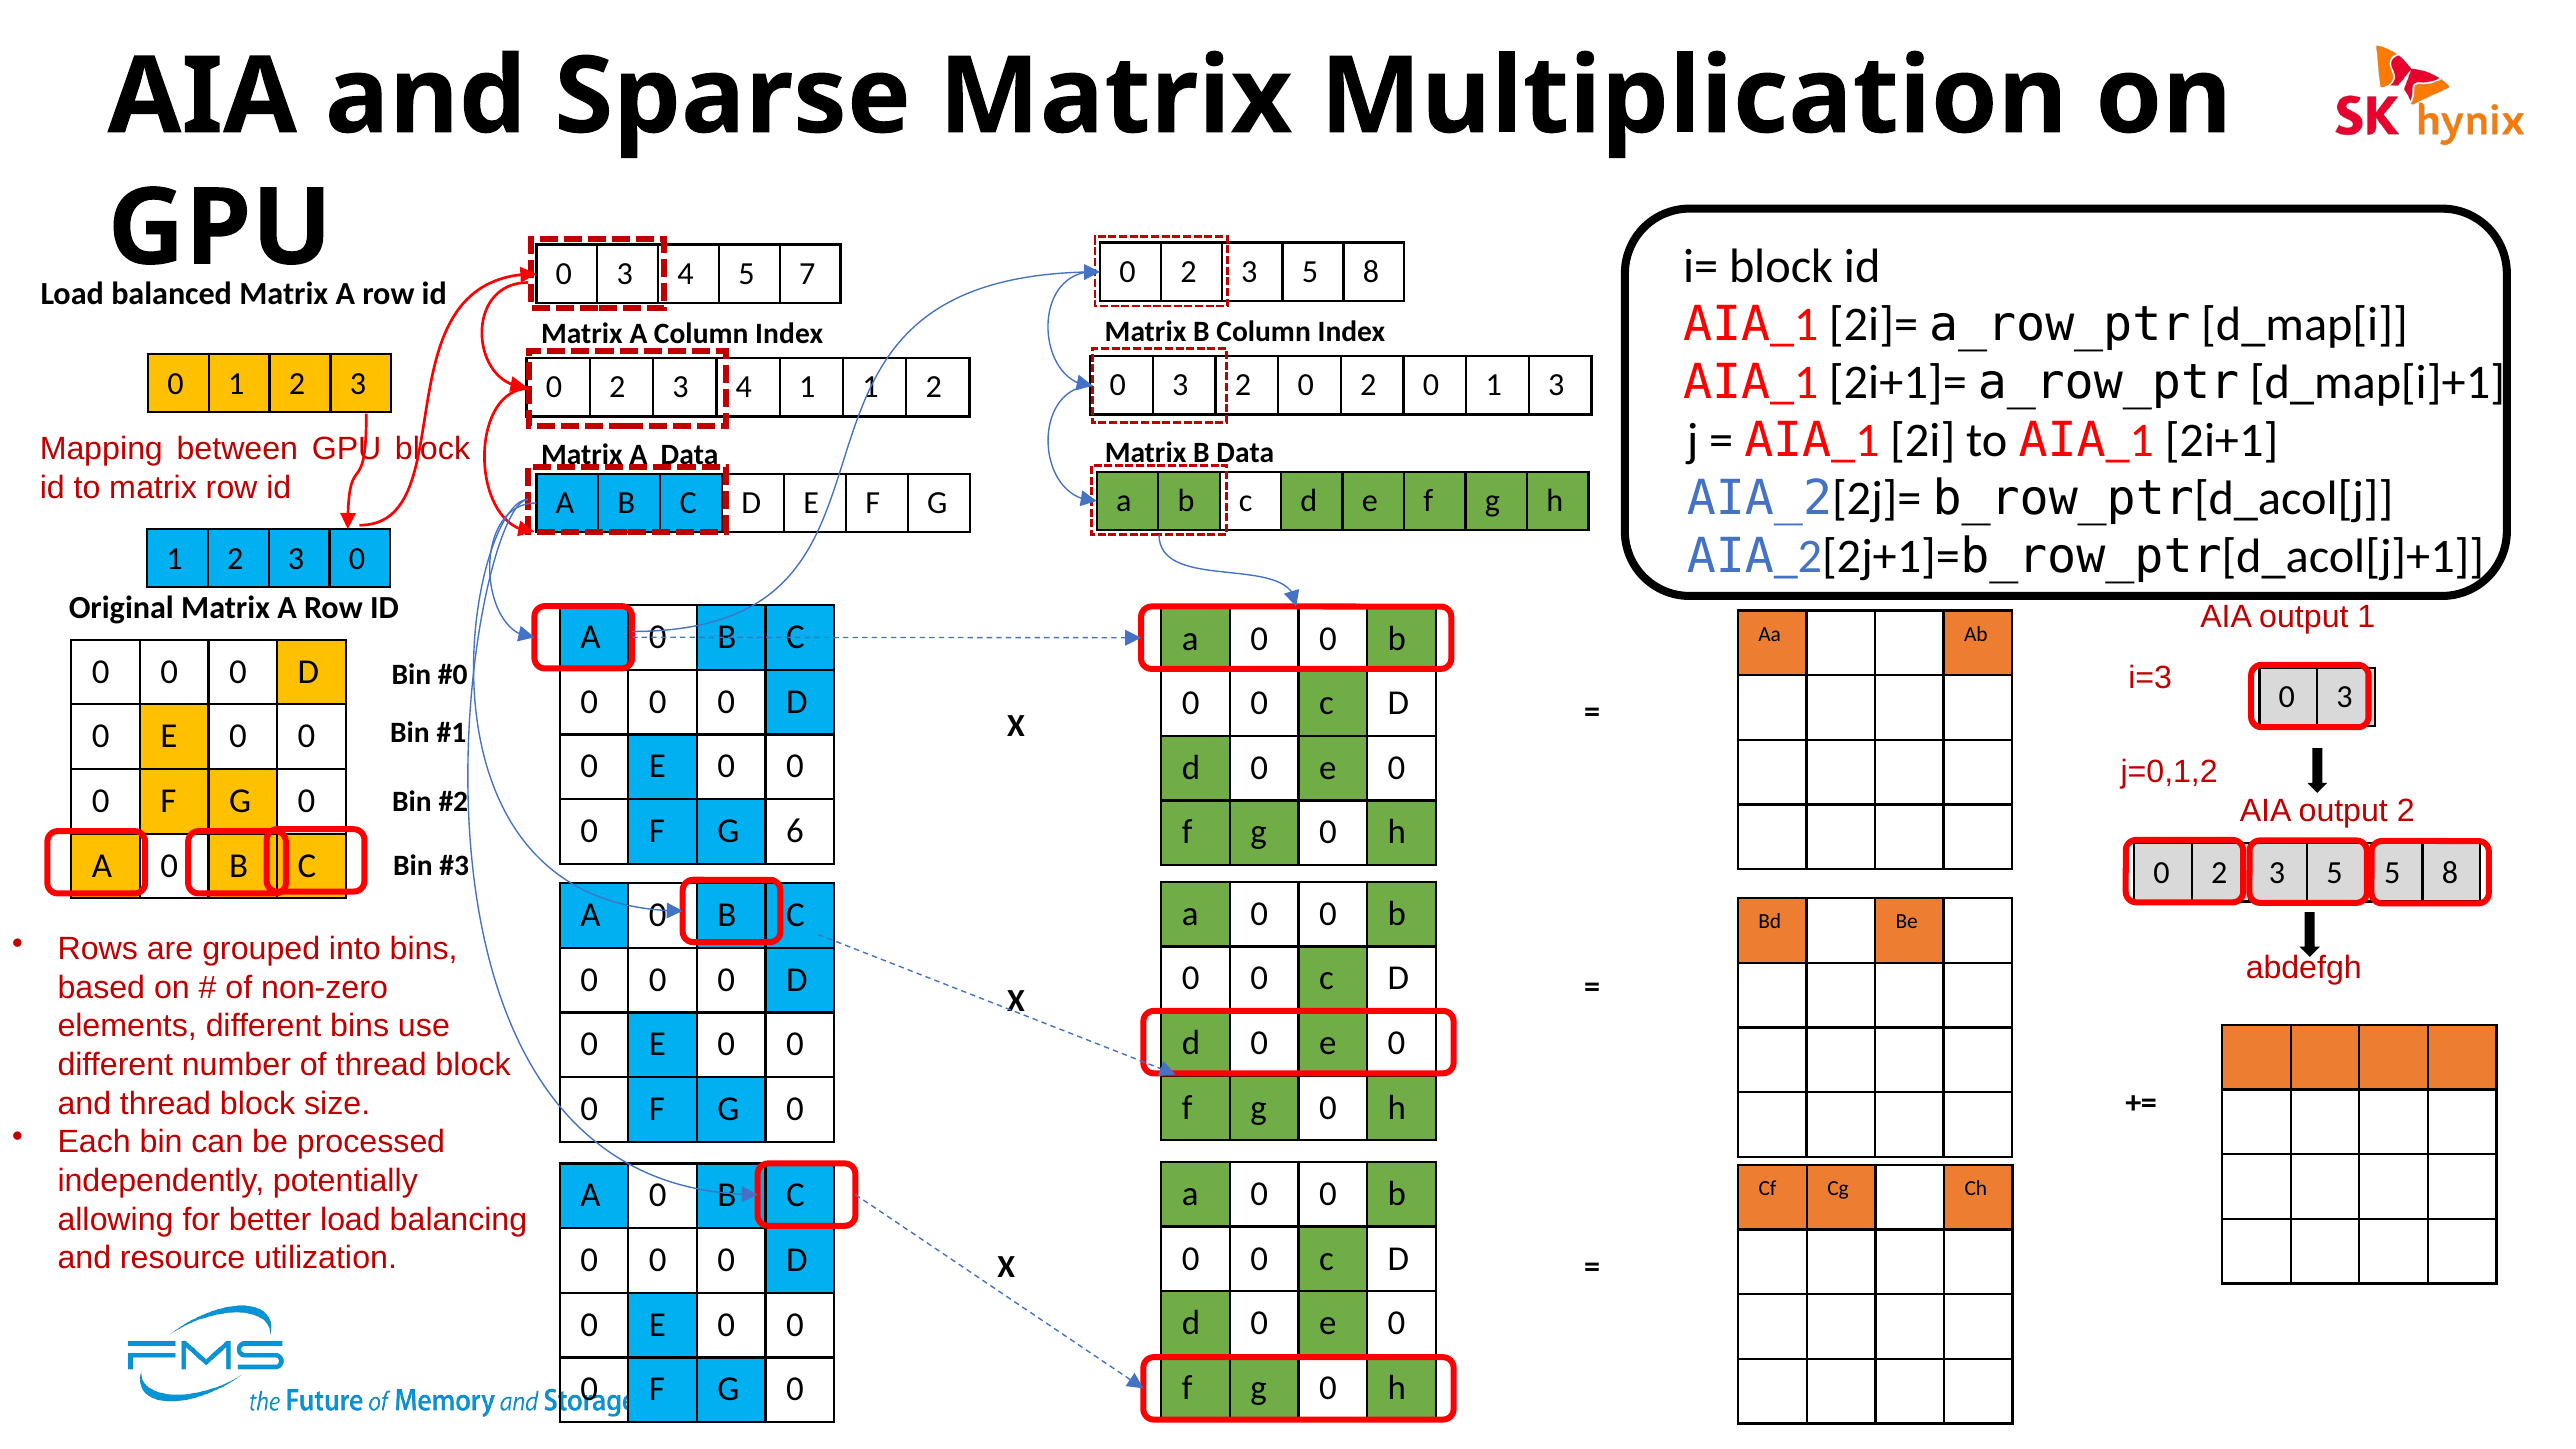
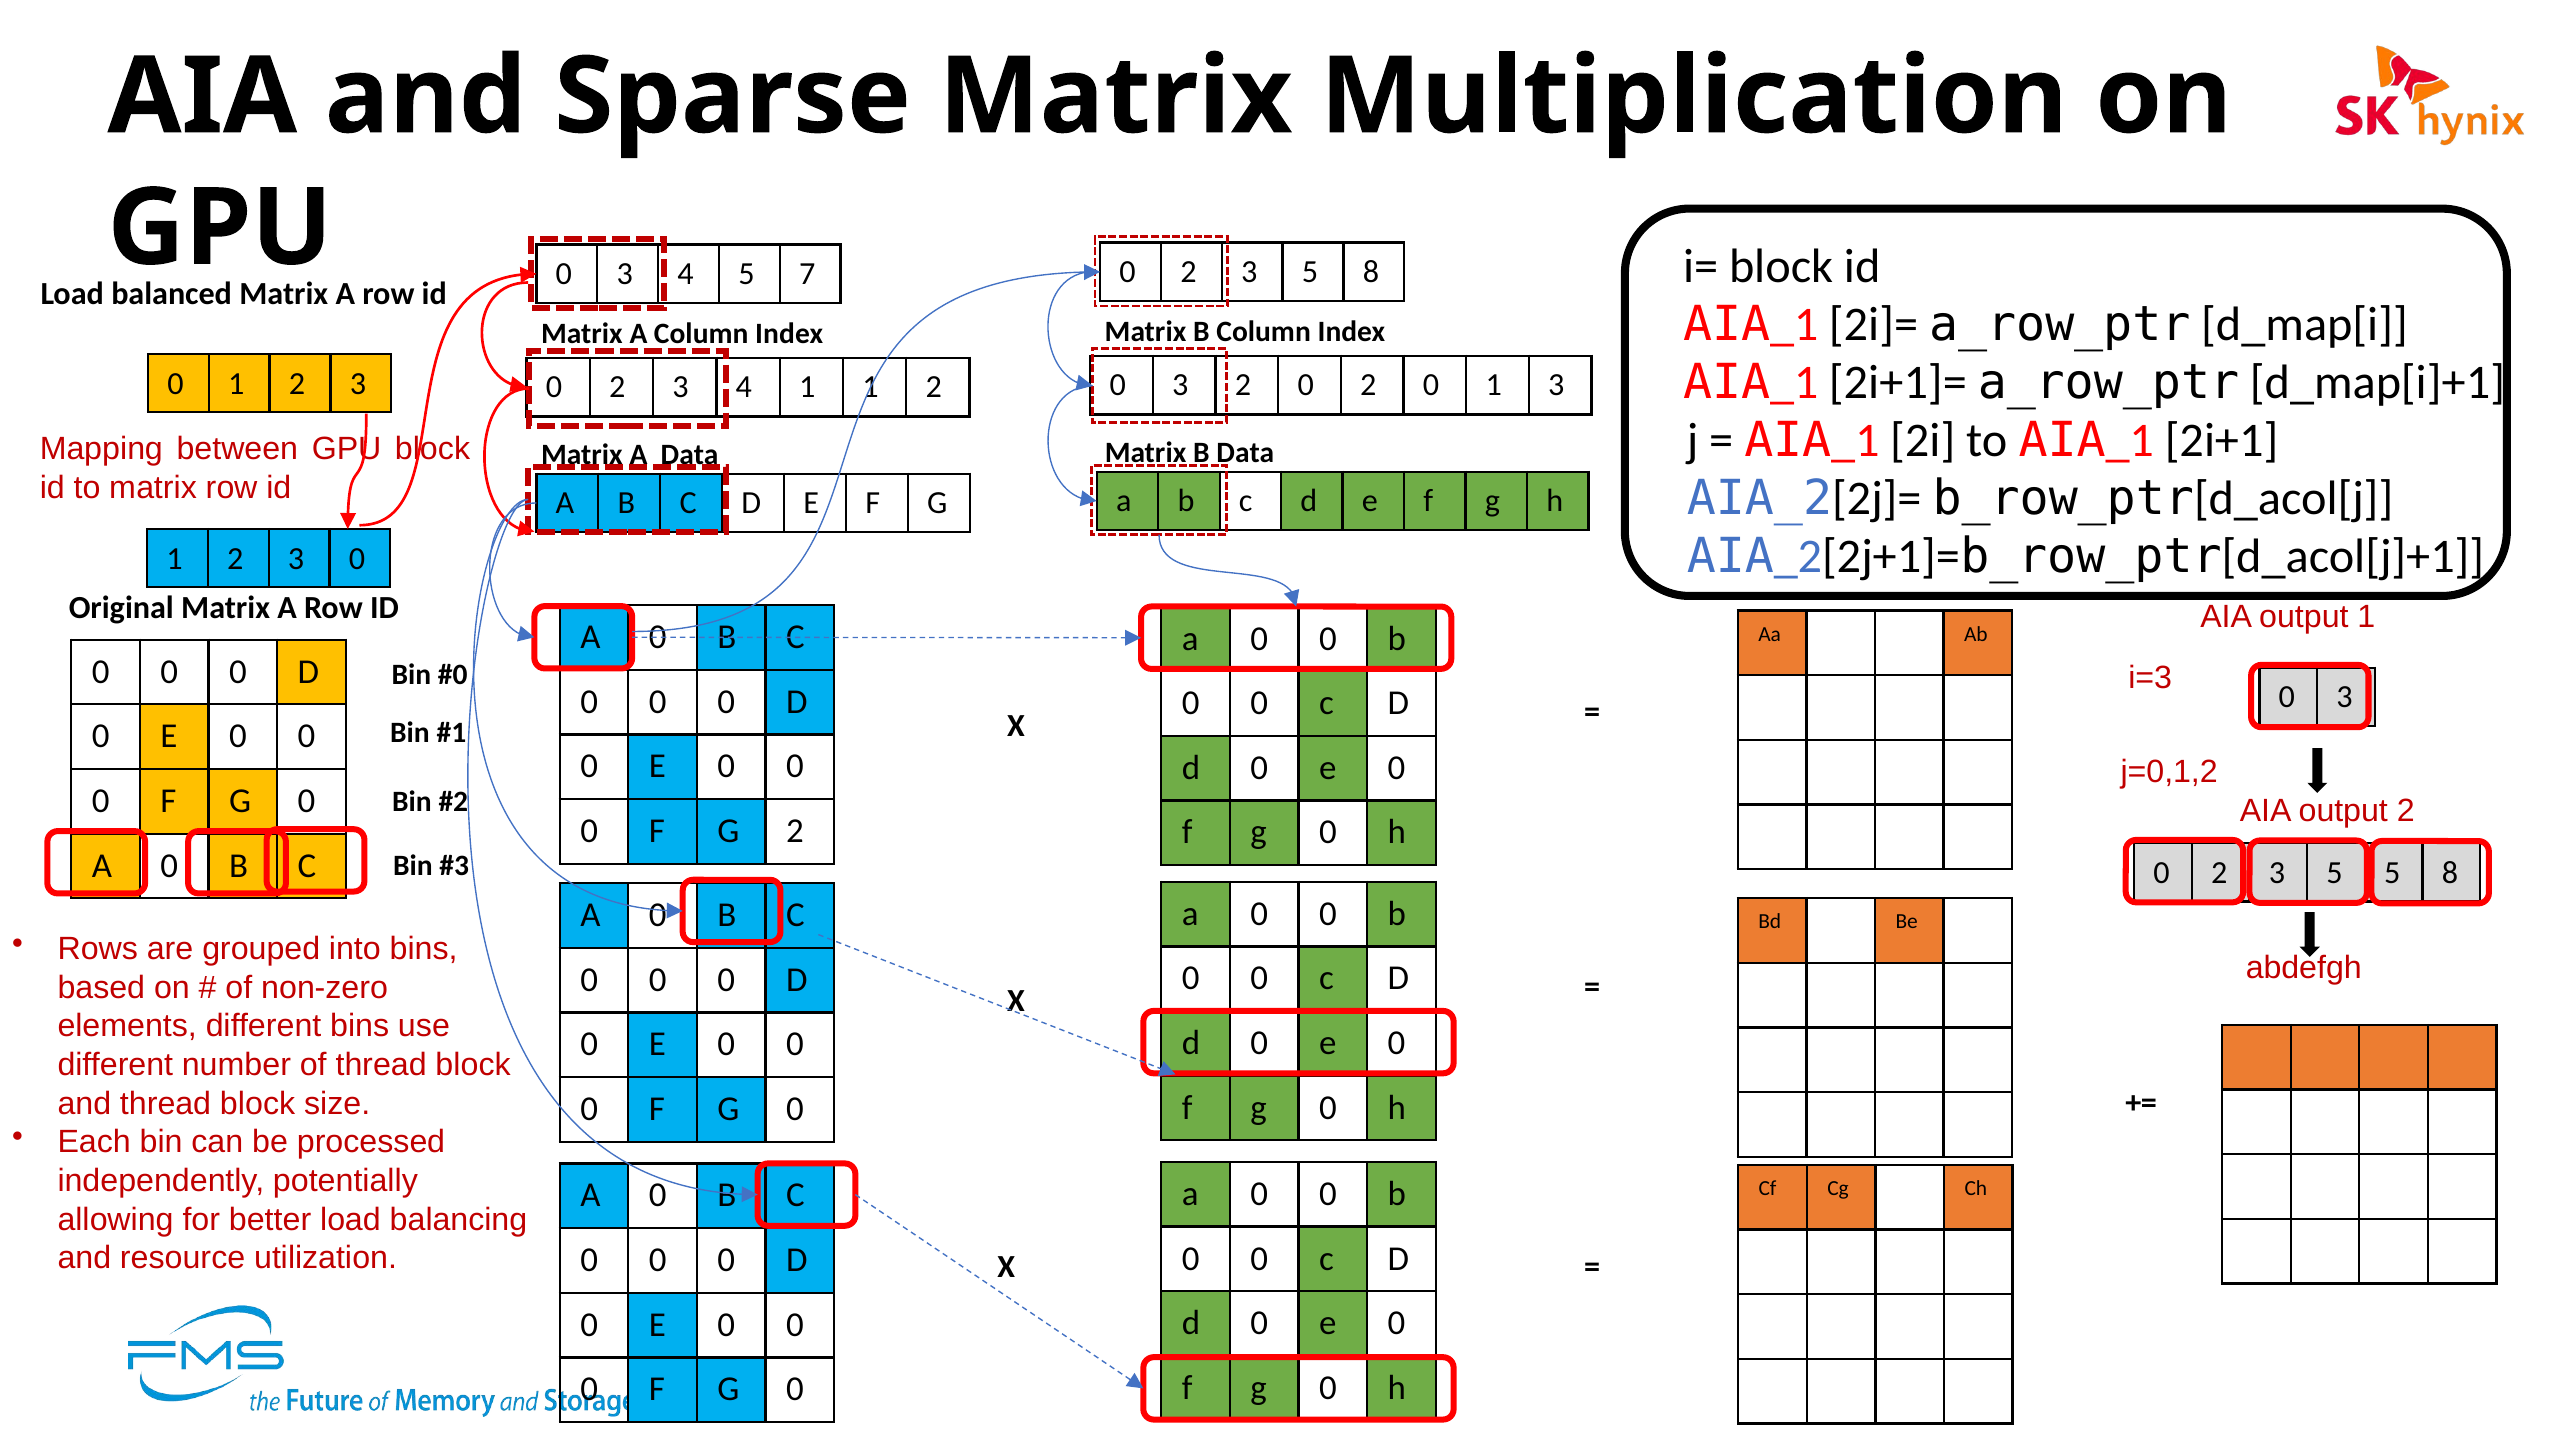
G 6: 6 -> 2
